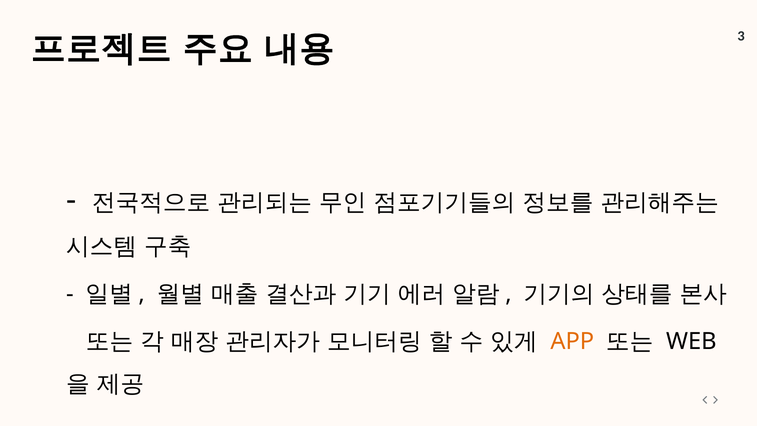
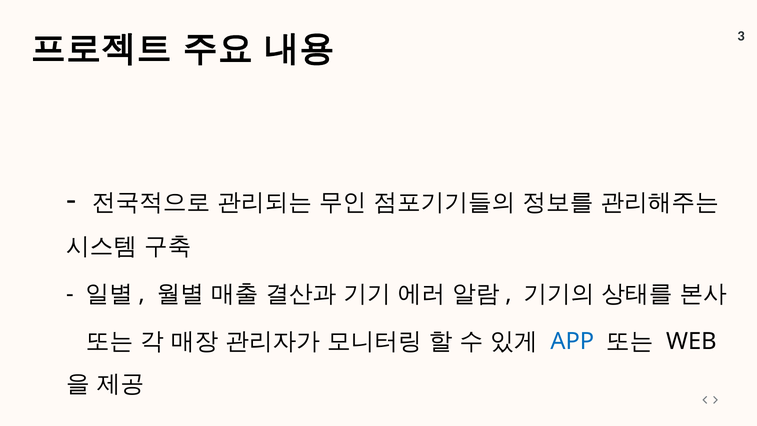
APP colour: orange -> blue
